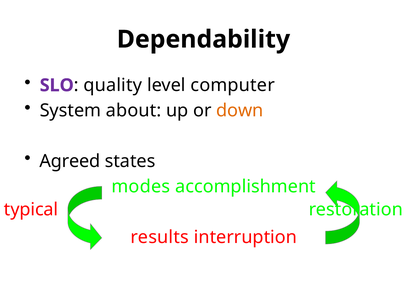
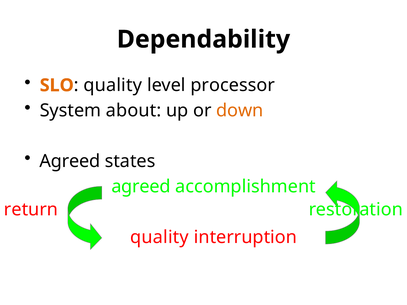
SLO colour: purple -> orange
computer: computer -> processor
modes at (141, 187): modes -> agreed
typical: typical -> return
results at (160, 237): results -> quality
